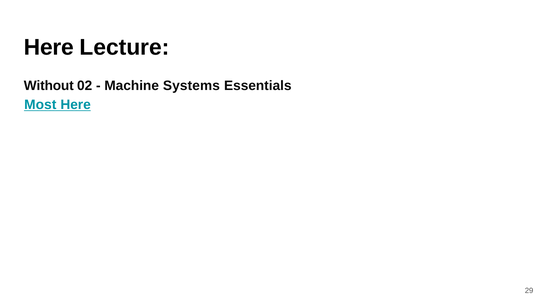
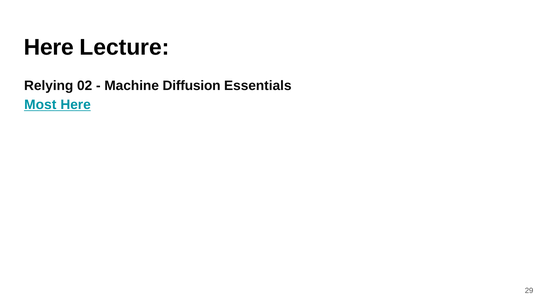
Without: Without -> Relying
Systems: Systems -> Diffusion
